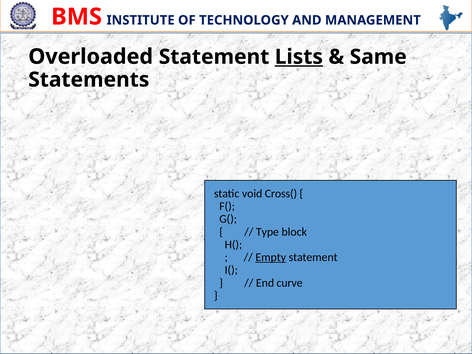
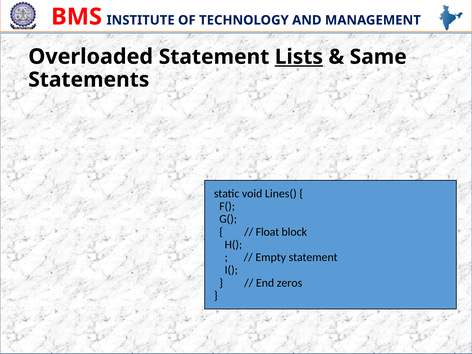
Cross(: Cross( -> Lines(
Type: Type -> Float
Empty underline: present -> none
curve: curve -> zeros
